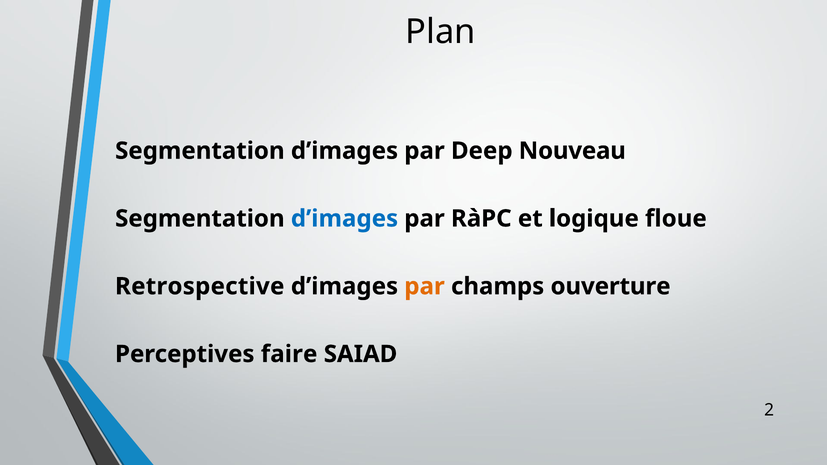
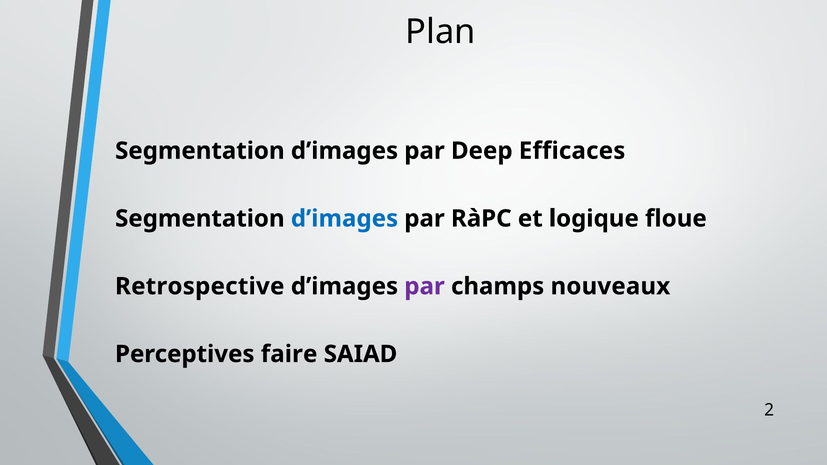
Nouveau: Nouveau -> Efficaces
par at (425, 286) colour: orange -> purple
ouverture: ouverture -> nouveaux
